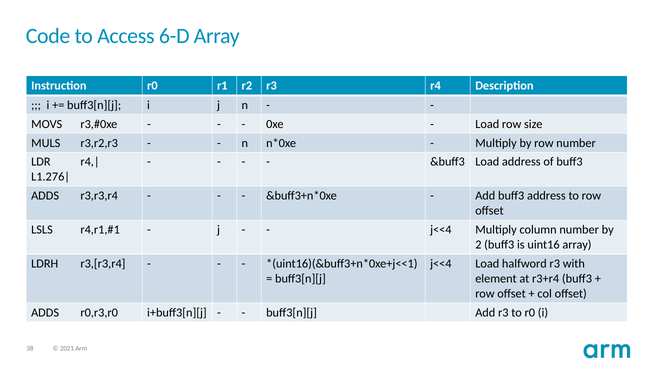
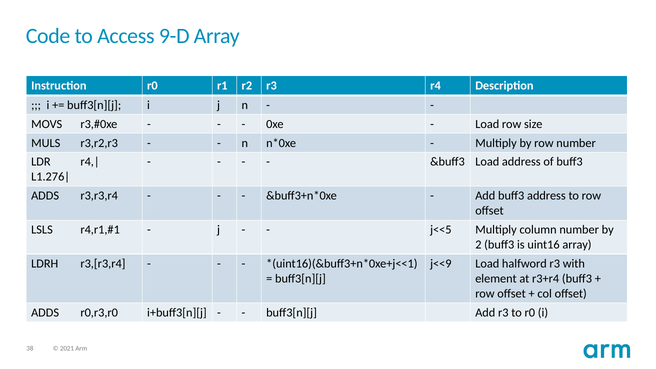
6-D: 6-D -> 9-D
j<<4 at (441, 230): j<<4 -> j<<5
j<<4 at (441, 264): j<<4 -> j<<9
